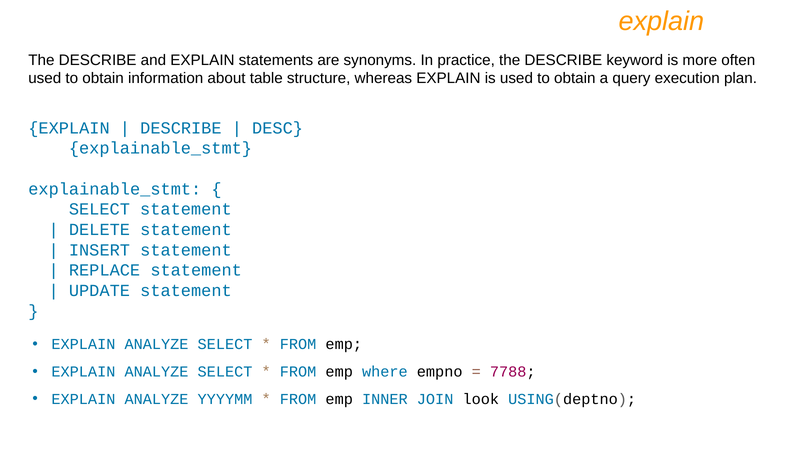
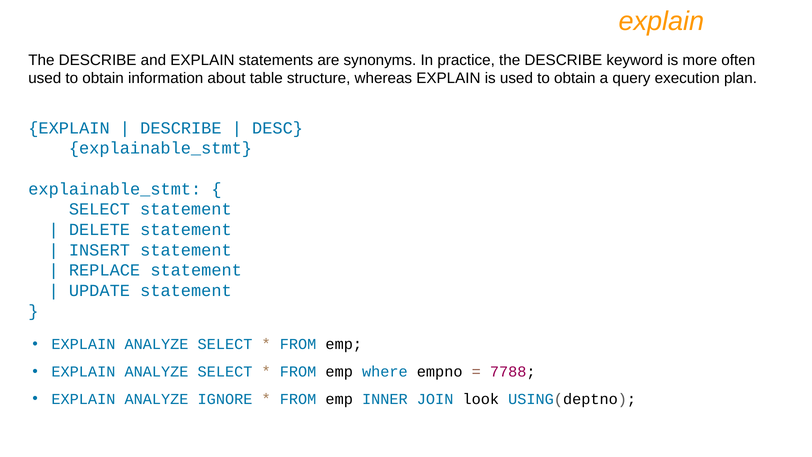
YYYYMM: YYYYMM -> IGNORE
